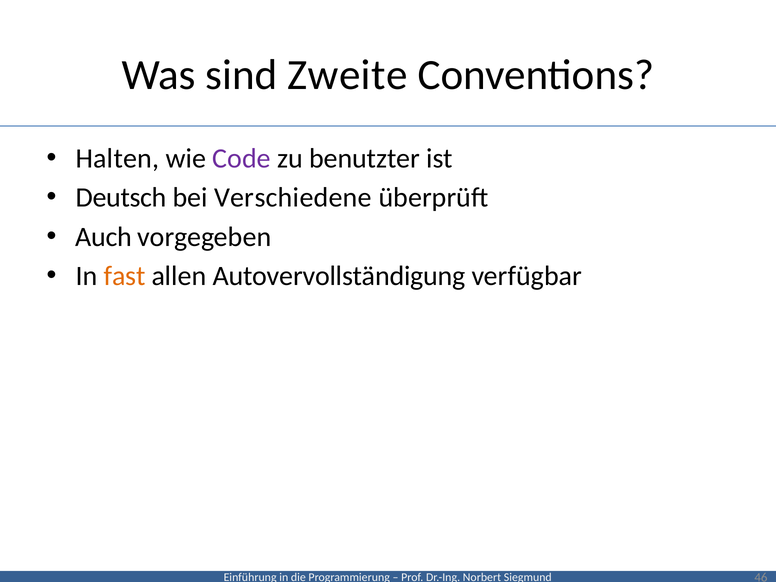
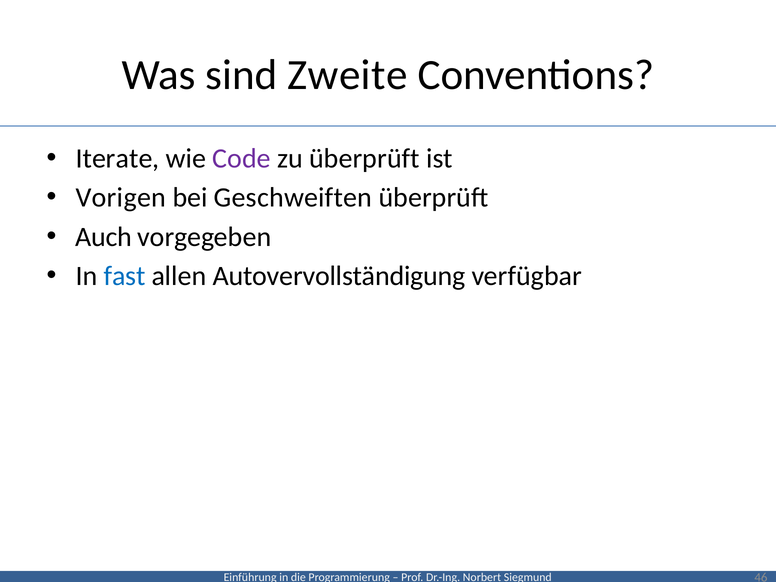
Halten: Halten -> Iterate
zu benutzter: benutzter -> überprüft
Deutsch: Deutsch -> Vorigen
Verschiedene: Verschiedene -> Geschweiften
fast colour: orange -> blue
